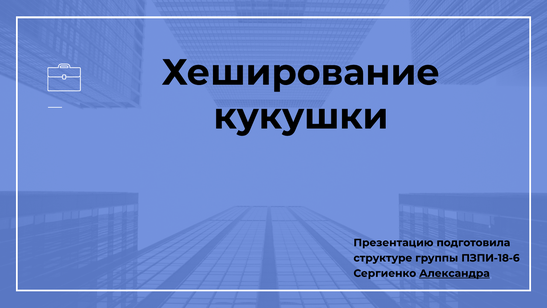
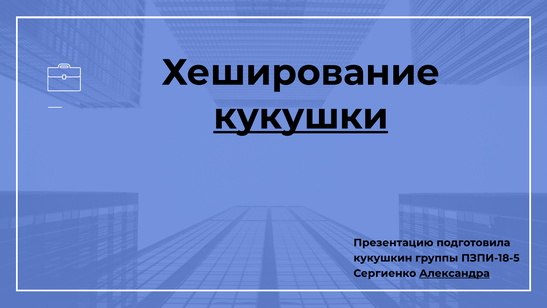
кукушки underline: none -> present
структуре: структуре -> кукушкин
ПЗПИ-18-6: ПЗПИ-18-6 -> ПЗПИ-18-5
